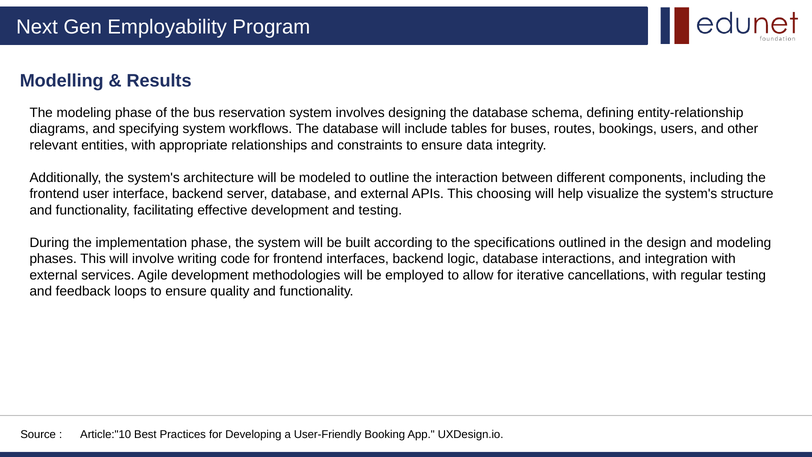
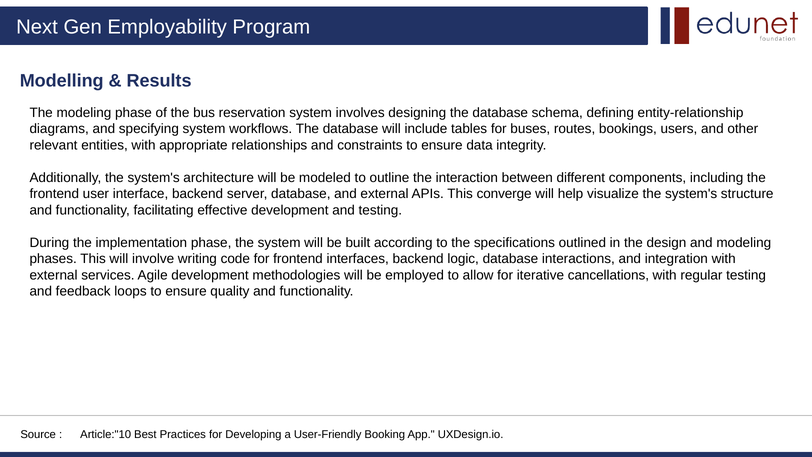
choosing: choosing -> converge
